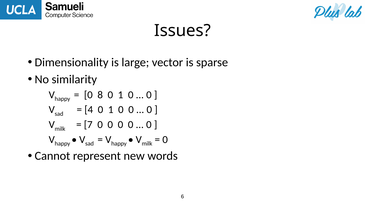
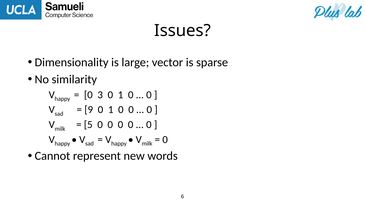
8: 8 -> 3
4: 4 -> 9
7: 7 -> 5
